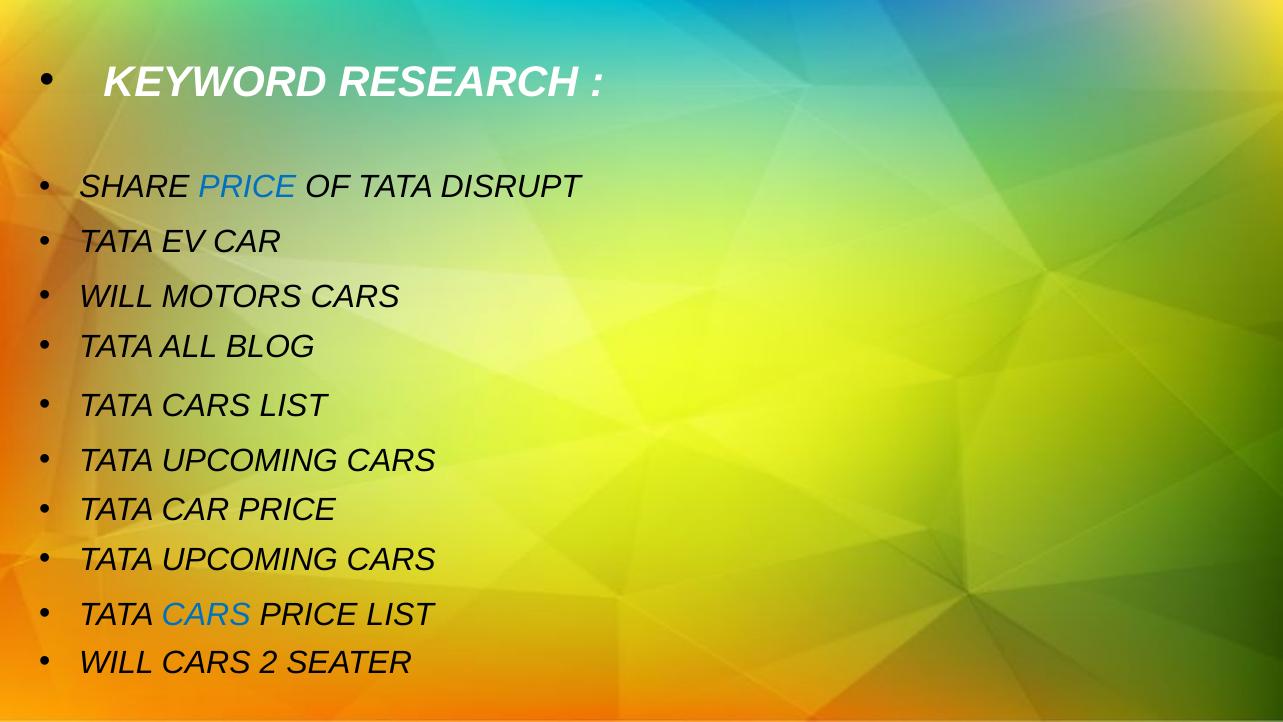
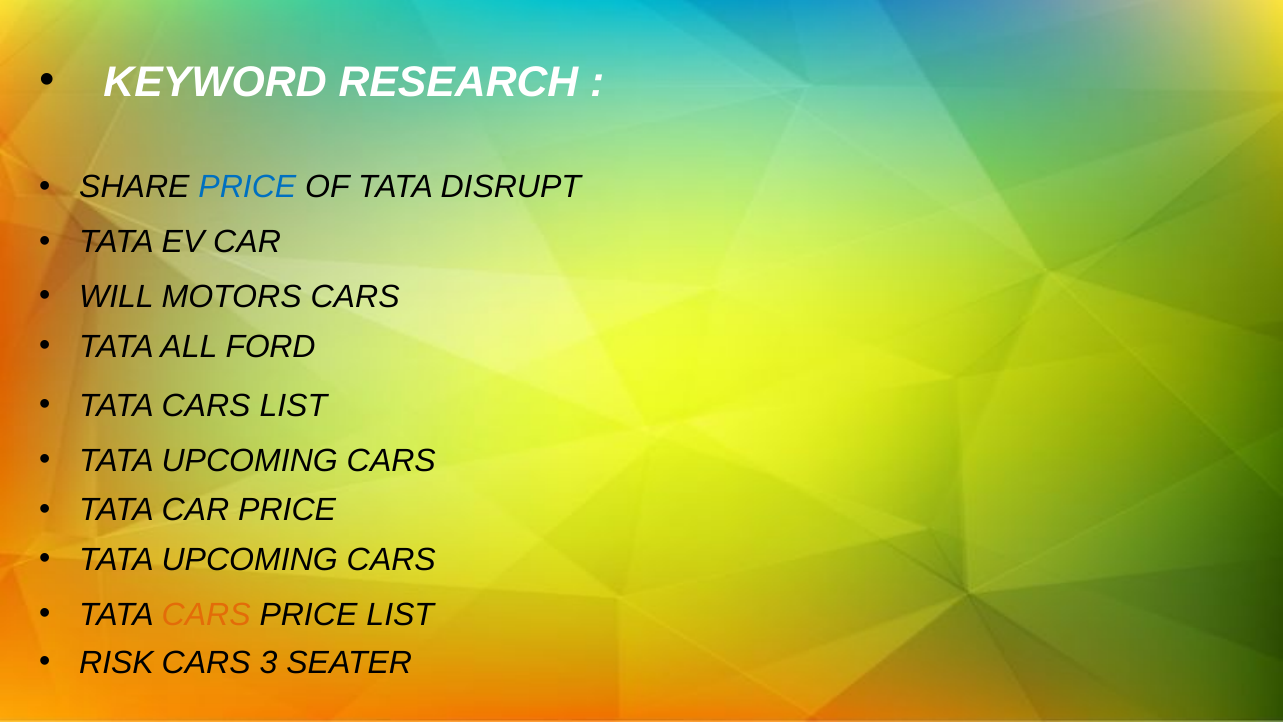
BLOG: BLOG -> FORD
CARS at (206, 614) colour: blue -> orange
WILL at (116, 662): WILL -> RISK
2: 2 -> 3
